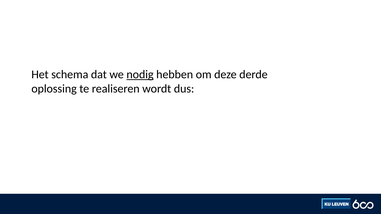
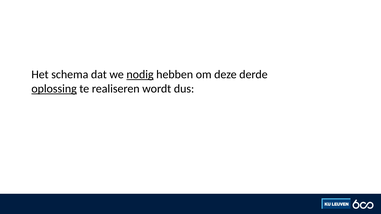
oplossing underline: none -> present
